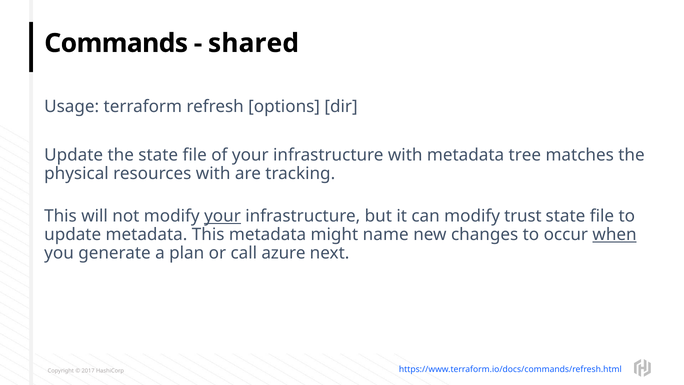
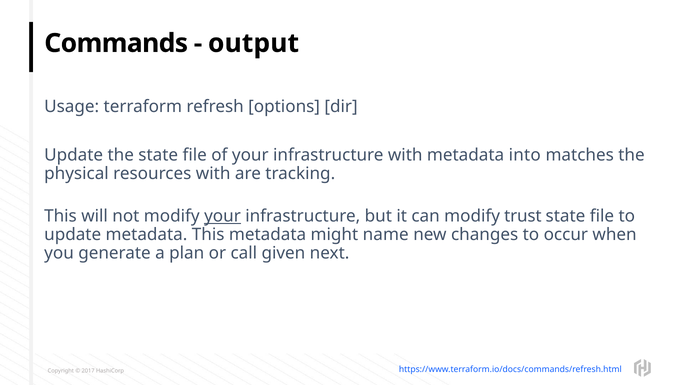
shared: shared -> output
tree: tree -> into
when underline: present -> none
azure: azure -> given
